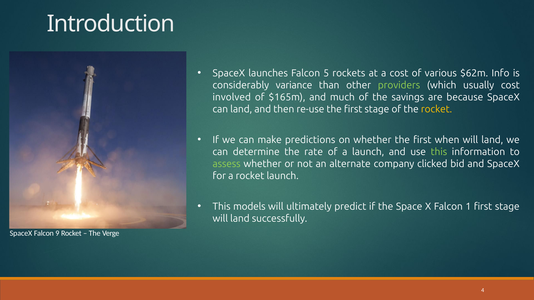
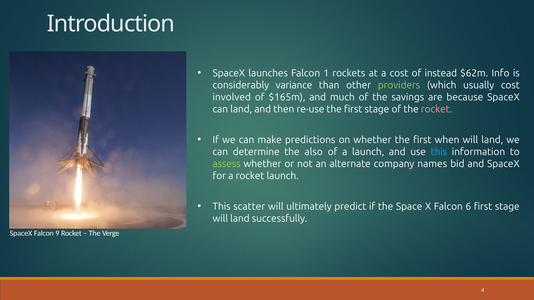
5: 5 -> 1
various: various -> instead
rocket at (437, 109) colour: yellow -> pink
rate: rate -> also
this at (439, 152) colour: light green -> light blue
clicked: clicked -> names
models: models -> scatter
1: 1 -> 6
